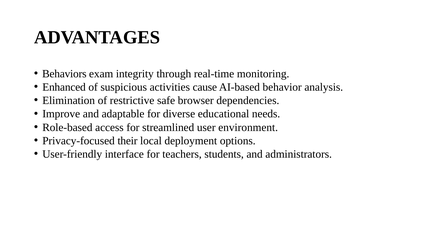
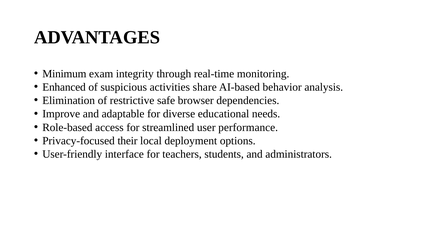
Behaviors: Behaviors -> Minimum
cause: cause -> share
environment: environment -> performance
